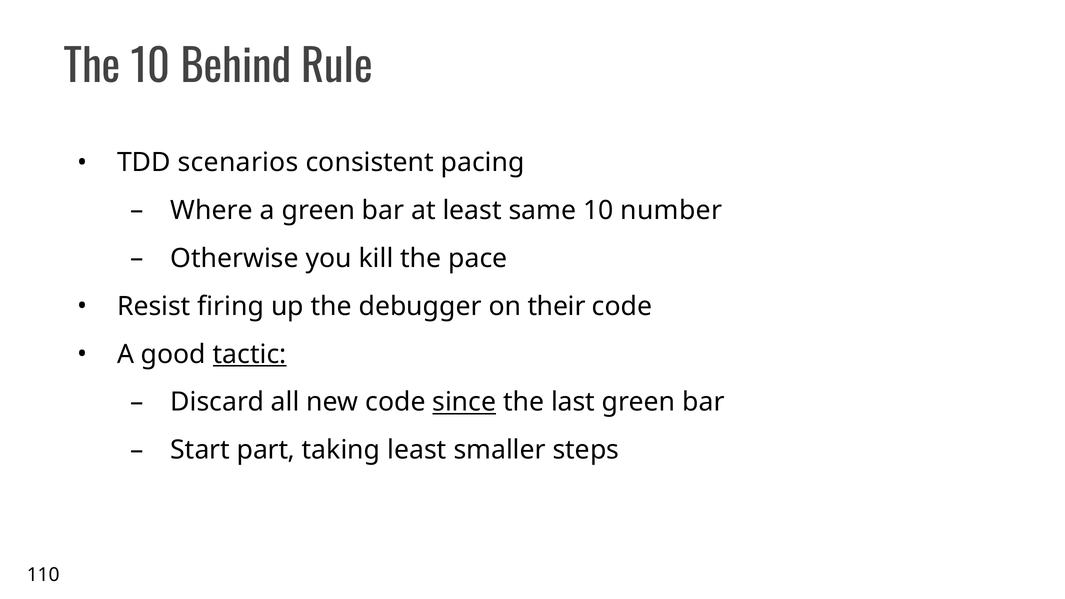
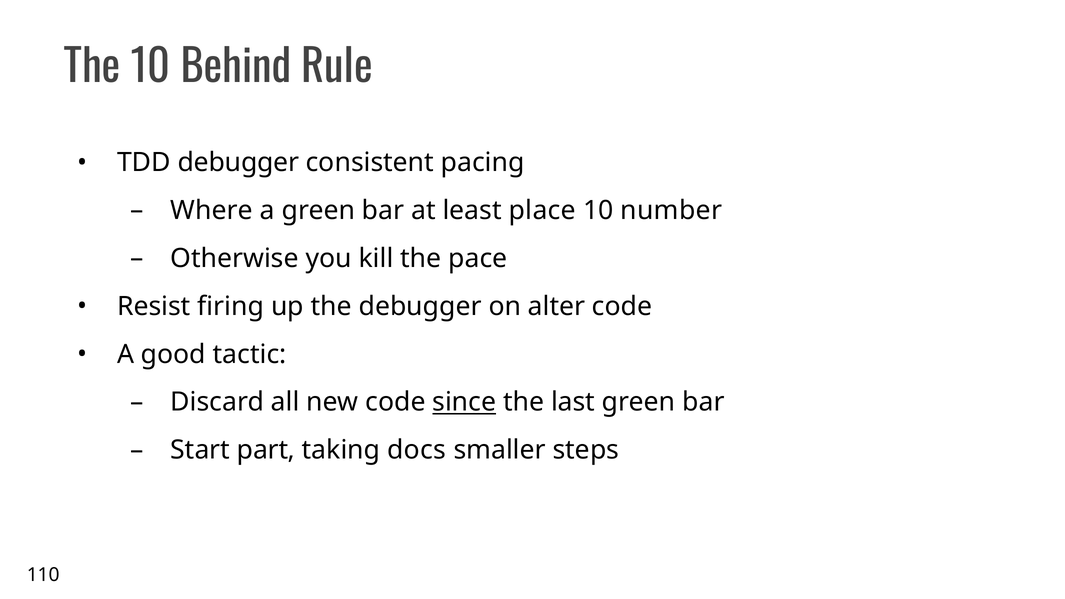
TDD scenarios: scenarios -> debugger
same: same -> place
their: their -> alter
tactic underline: present -> none
taking least: least -> docs
